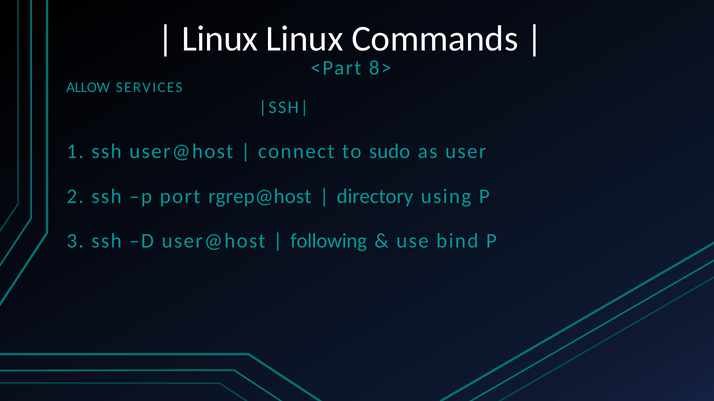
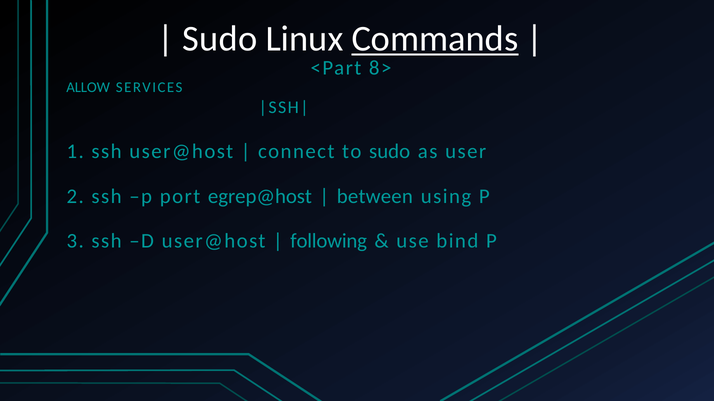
Linux at (220, 39): Linux -> Sudo
Commands underline: none -> present
rgrep@host: rgrep@host -> egrep@host
directory: directory -> between
